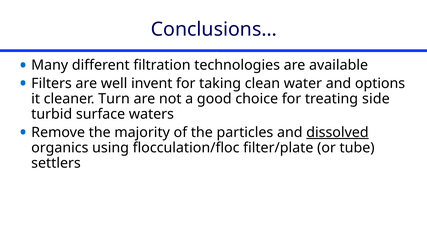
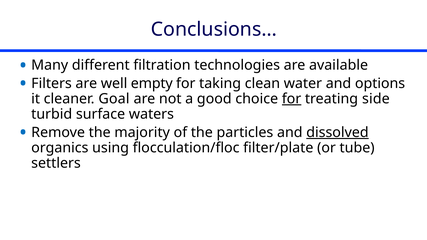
invent: invent -> empty
Turn: Turn -> Goal
for at (292, 99) underline: none -> present
